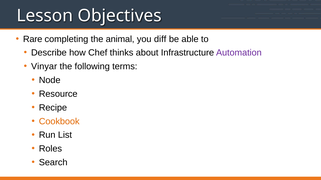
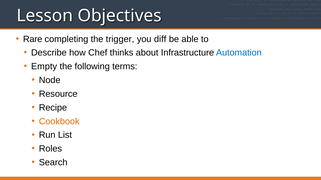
animal: animal -> trigger
Automation colour: purple -> blue
Vinyar: Vinyar -> Empty
